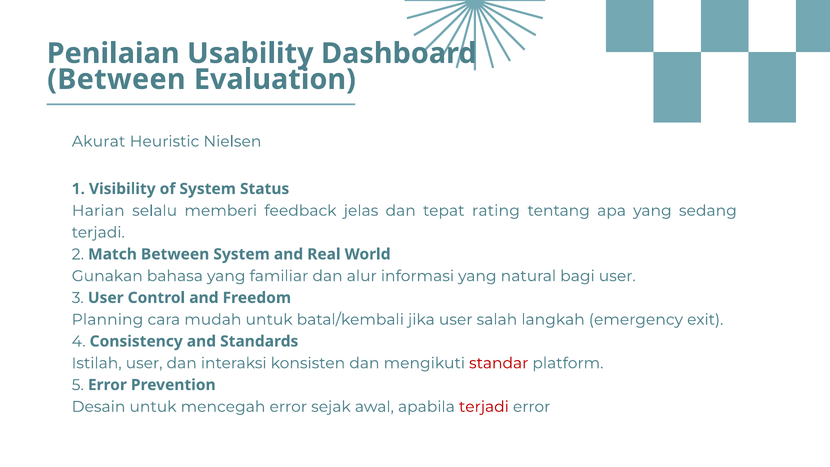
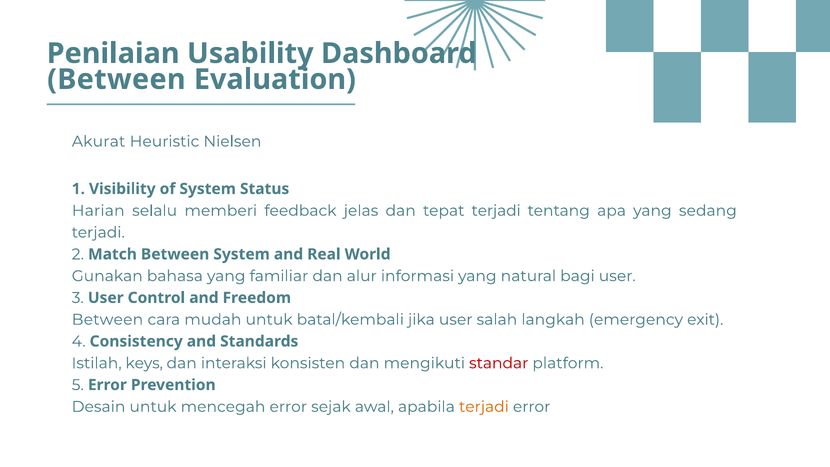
tepat rating: rating -> terjadi
Planning at (108, 320): Planning -> Between
Istilah user: user -> keys
terjadi at (484, 407) colour: red -> orange
